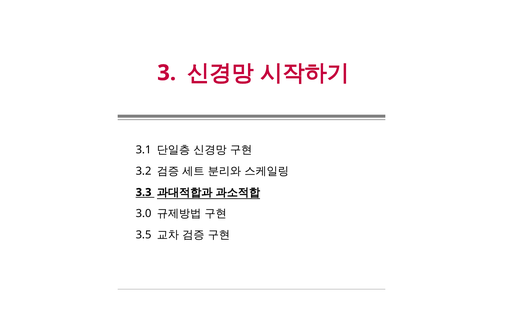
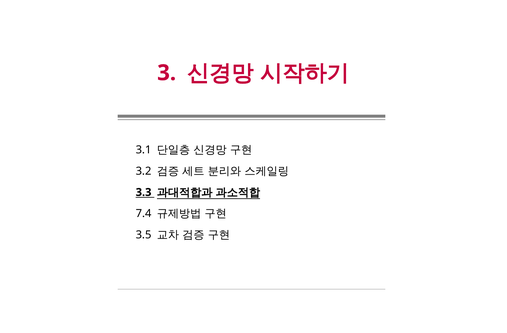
3.0: 3.0 -> 7.4
